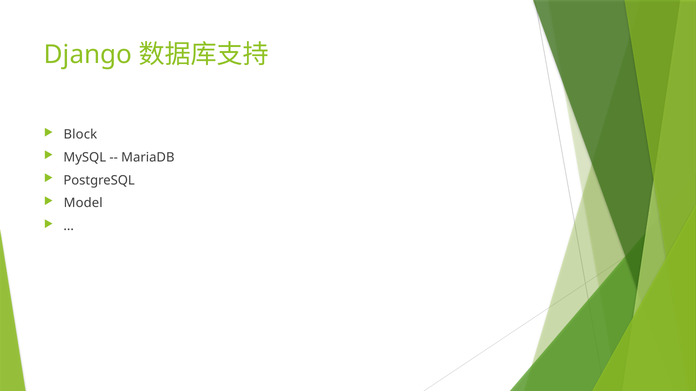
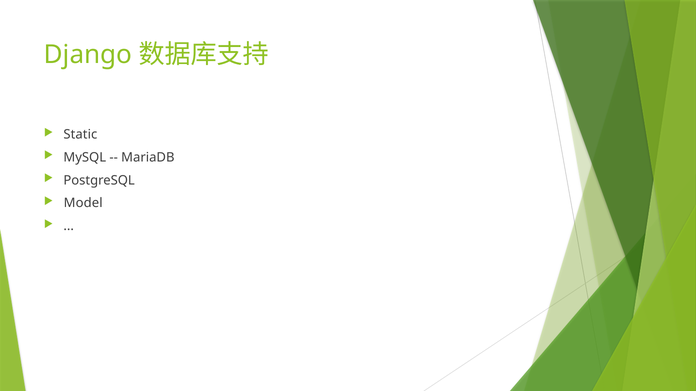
Block: Block -> Static
